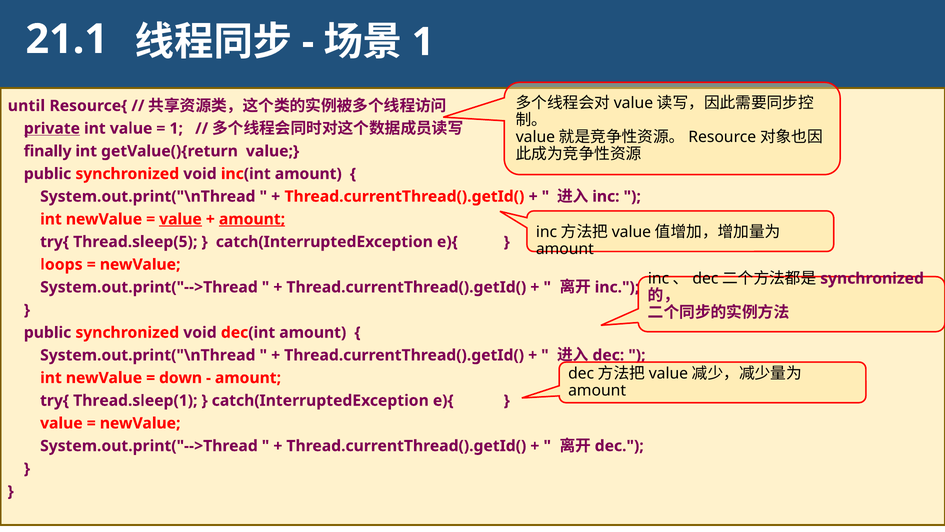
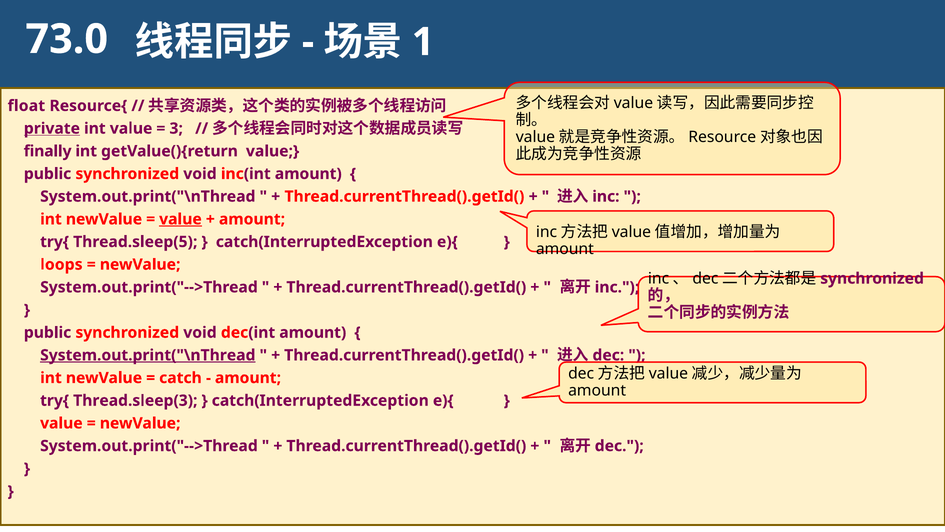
21.1: 21.1 -> 73.0
until: until -> float
1 at (176, 128): 1 -> 3
amount at (252, 219) underline: present -> none
System.out.print("\nThread at (148, 355) underline: none -> present
down: down -> catch
Thread.sleep(1: Thread.sleep(1 -> Thread.sleep(3
